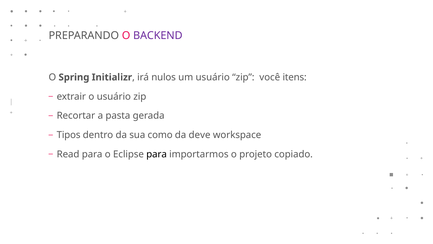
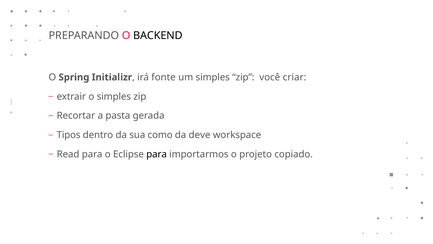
BACKEND colour: purple -> black
nulos: nulos -> fonte
um usuário: usuário -> simples
itens: itens -> criar
o usuário: usuário -> simples
